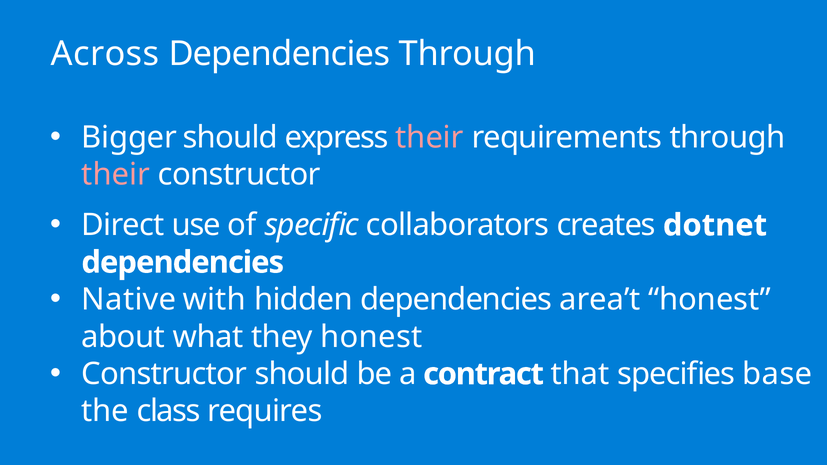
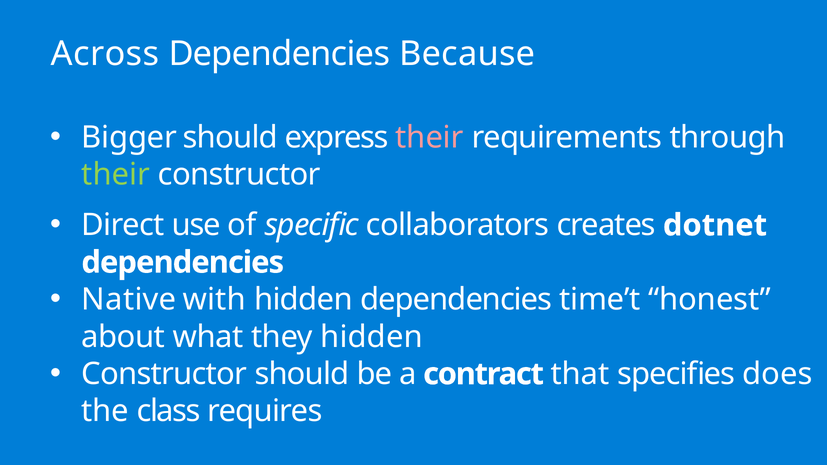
Dependencies Through: Through -> Because
their at (116, 175) colour: pink -> light green
area’t: area’t -> time’t
they honest: honest -> hidden
base: base -> does
